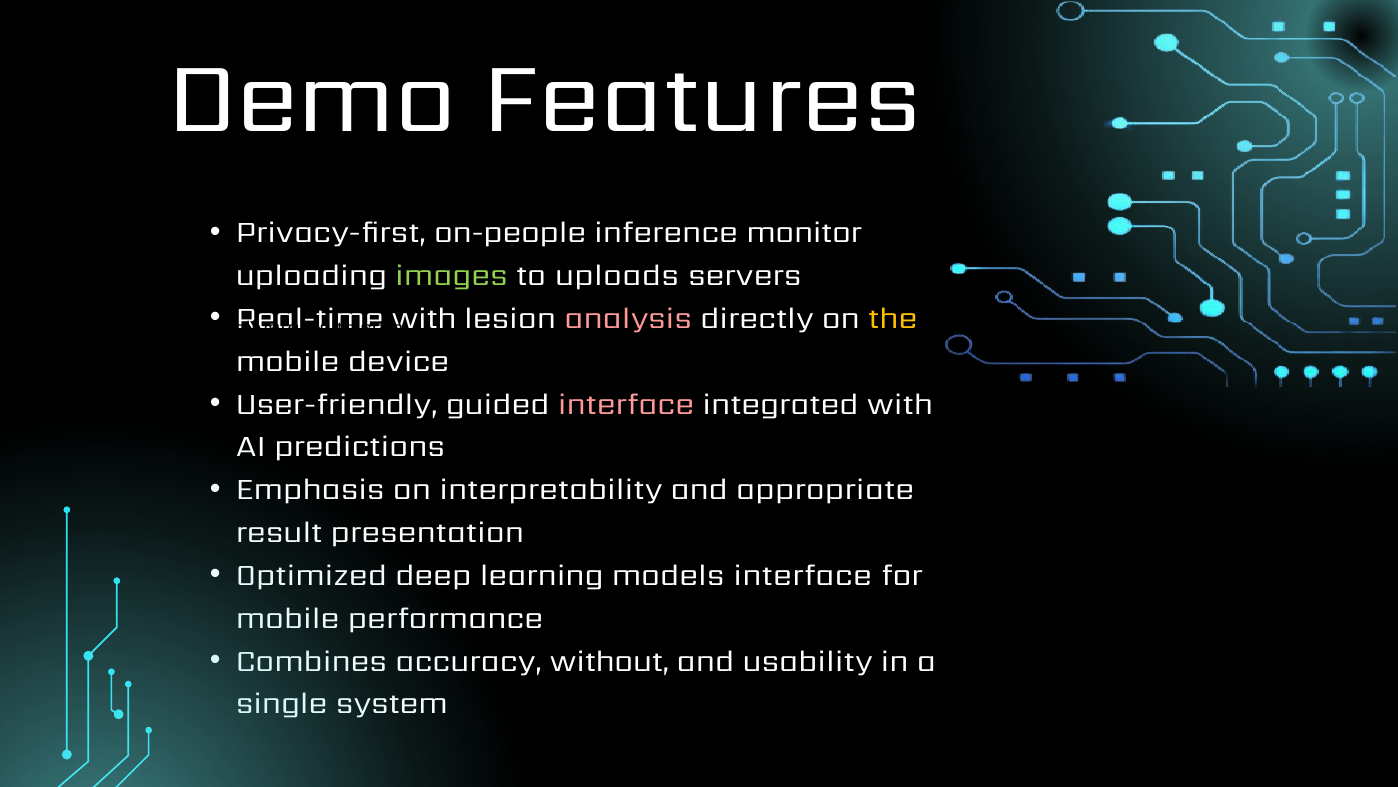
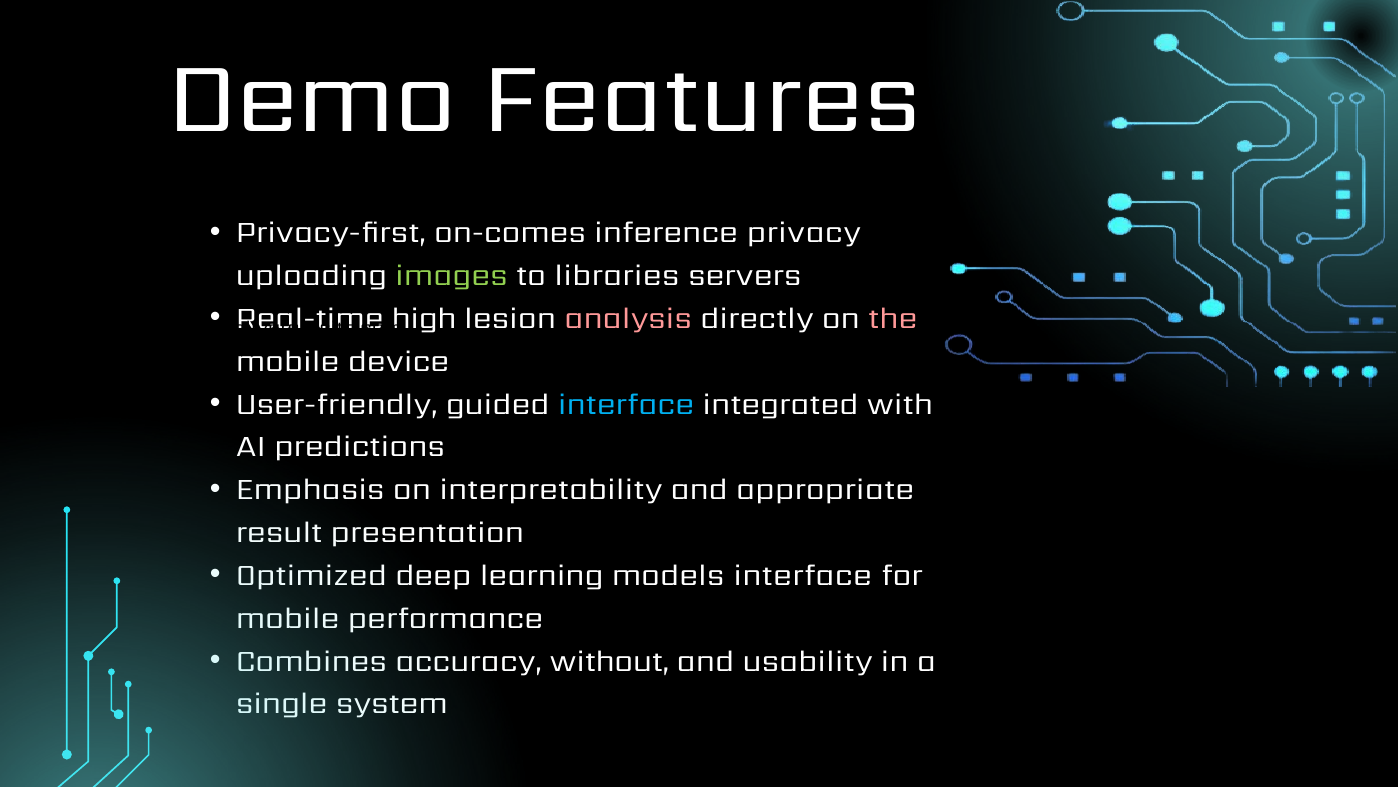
on-people: on-people -> on-comes
monitor: monitor -> privacy
uploads: uploads -> libraries
with at (424, 318): with -> high
the colour: yellow -> pink
interface at (626, 404) colour: pink -> light blue
